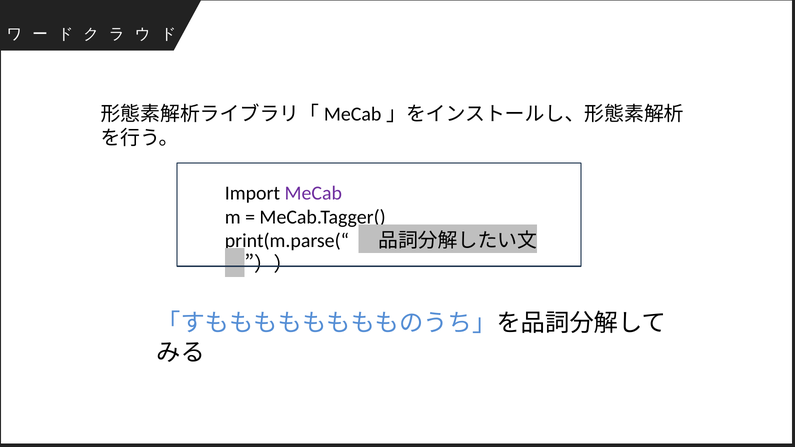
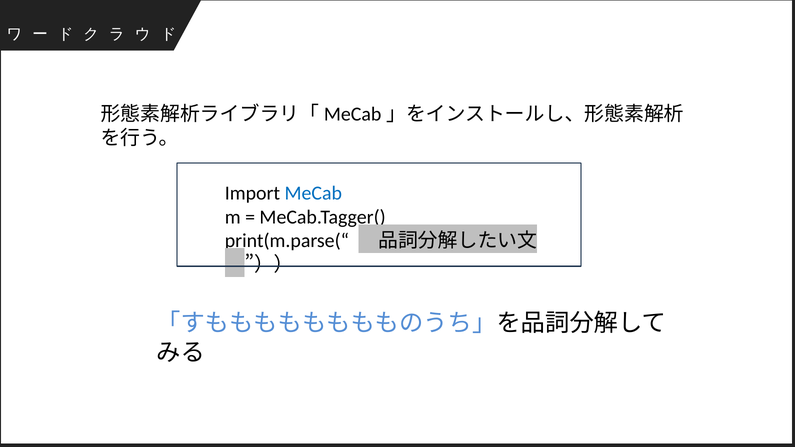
MeCab colour: purple -> blue
